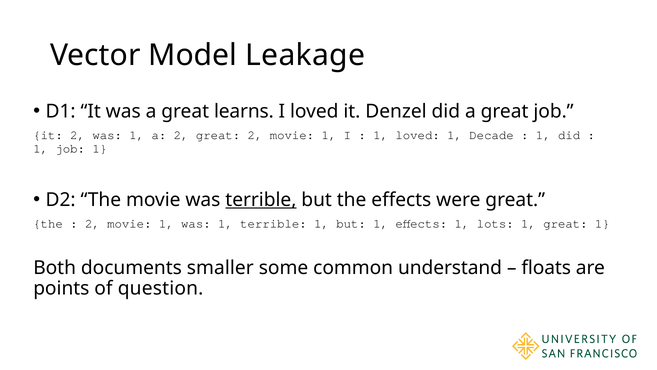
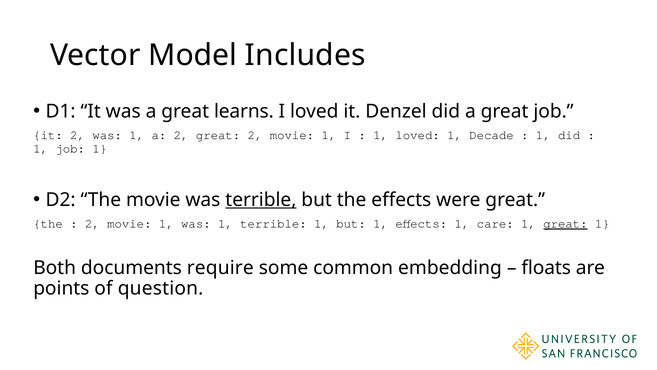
Leakage: Leakage -> Includes
lots: lots -> care
great at (565, 224) underline: none -> present
smaller: smaller -> require
understand: understand -> embedding
